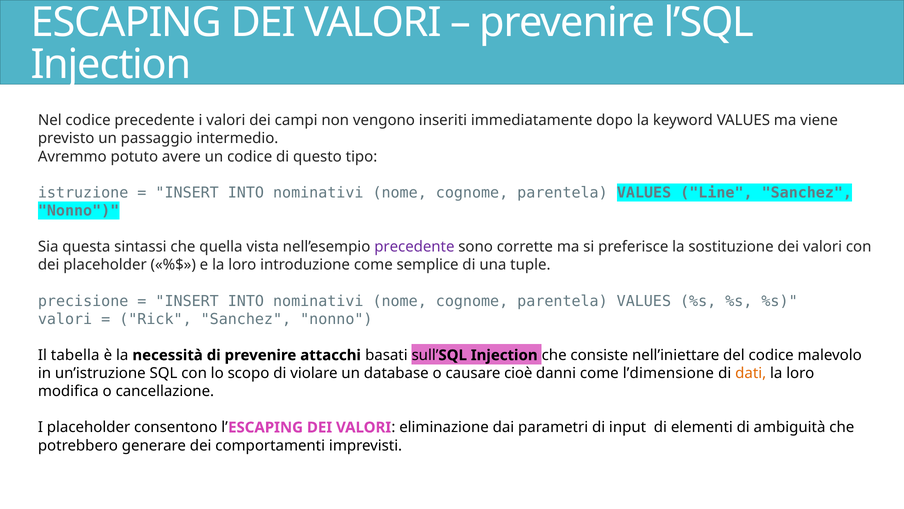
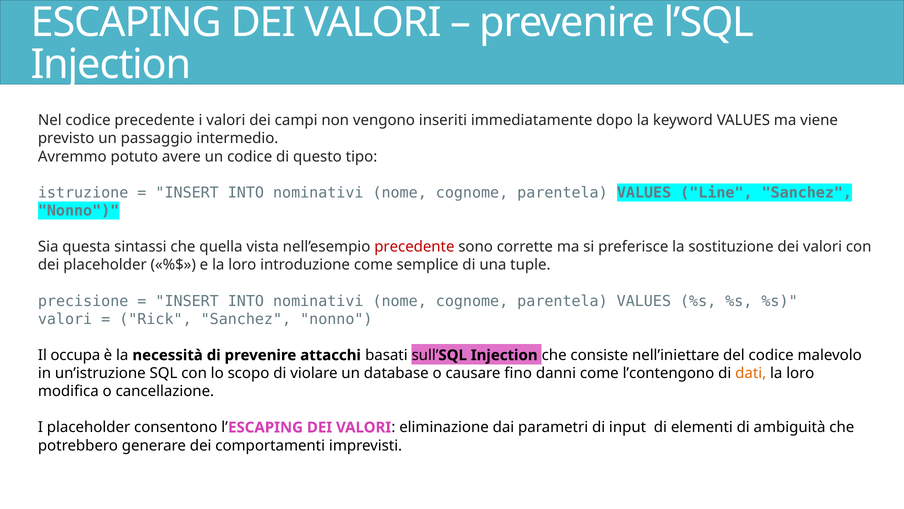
precedente at (414, 247) colour: purple -> red
tabella: tabella -> occupa
cioè: cioè -> fino
l’dimensione: l’dimensione -> l’contengono
